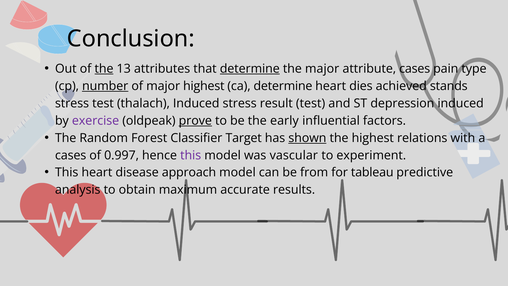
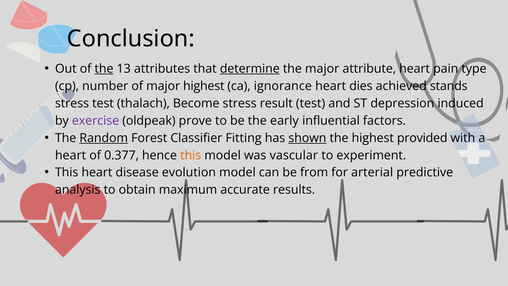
attribute cases: cases -> heart
number underline: present -> none
ca determine: determine -> ignorance
thalach Induced: Induced -> Become
prove underline: present -> none
Random underline: none -> present
Target: Target -> Fitting
relations: relations -> provided
cases at (71, 155): cases -> heart
0.997: 0.997 -> 0.377
this at (191, 155) colour: purple -> orange
approach: approach -> evolution
tableau: tableau -> arterial
